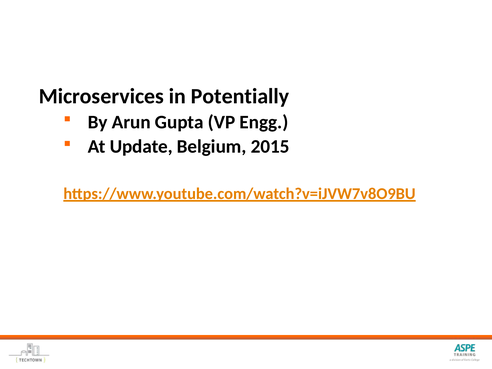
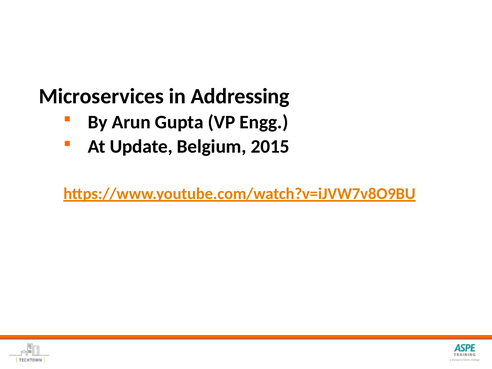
Potentially: Potentially -> Addressing
